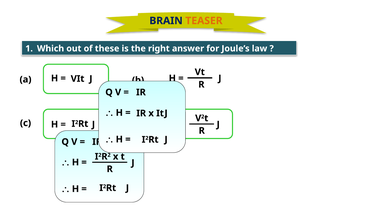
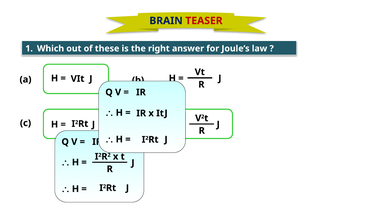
TEASER colour: orange -> red
